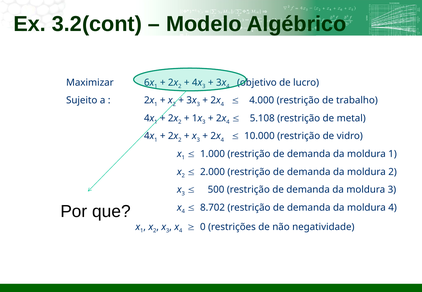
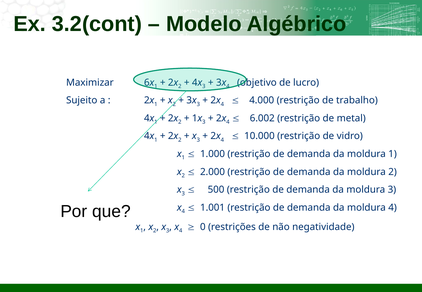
5.108: 5.108 -> 6.002
8.702: 8.702 -> 1.001
